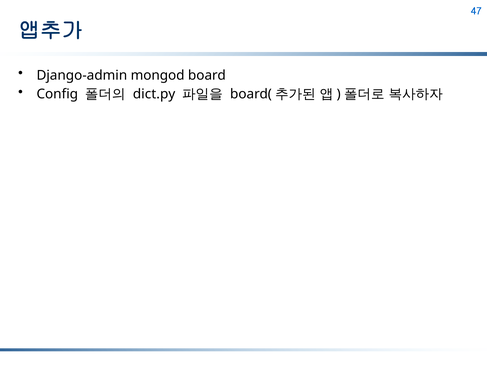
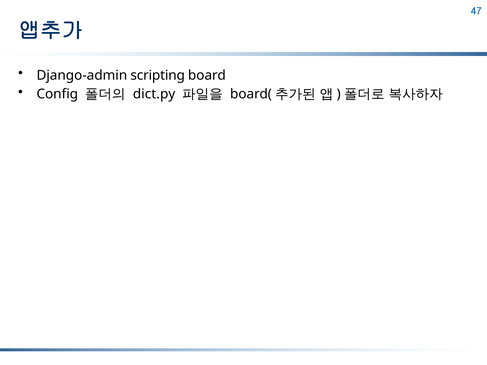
mongod: mongod -> scripting
